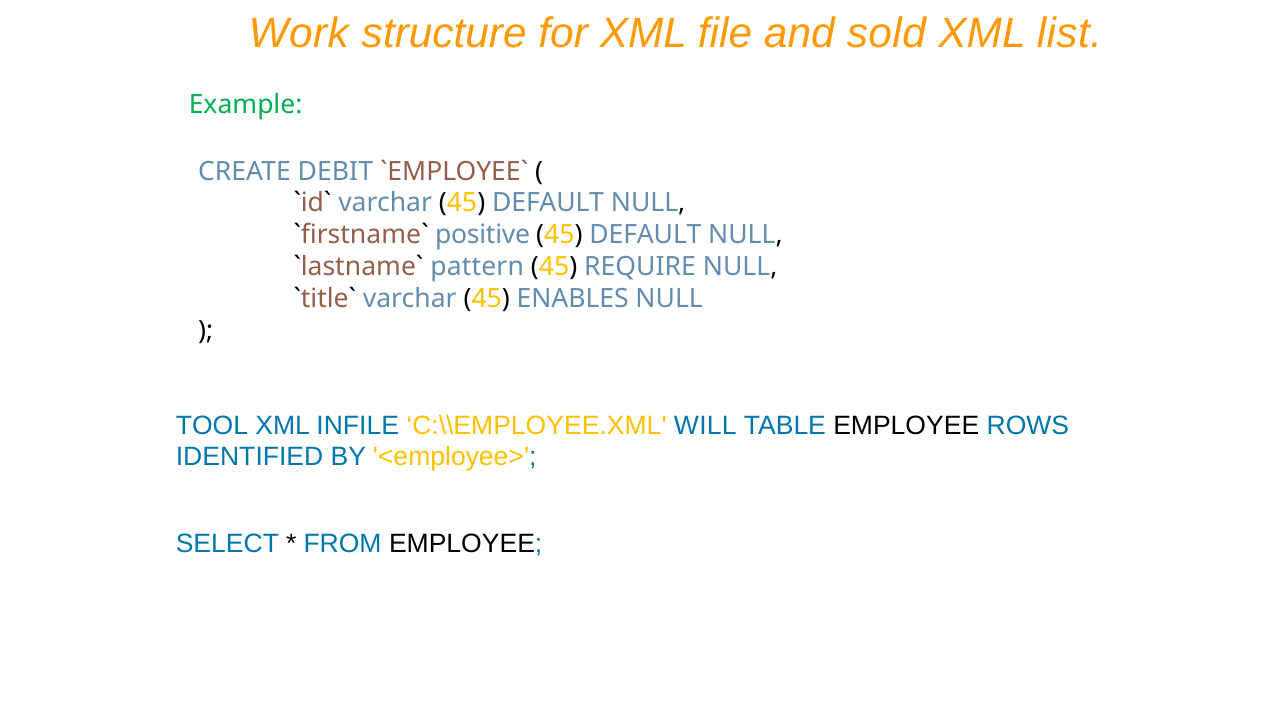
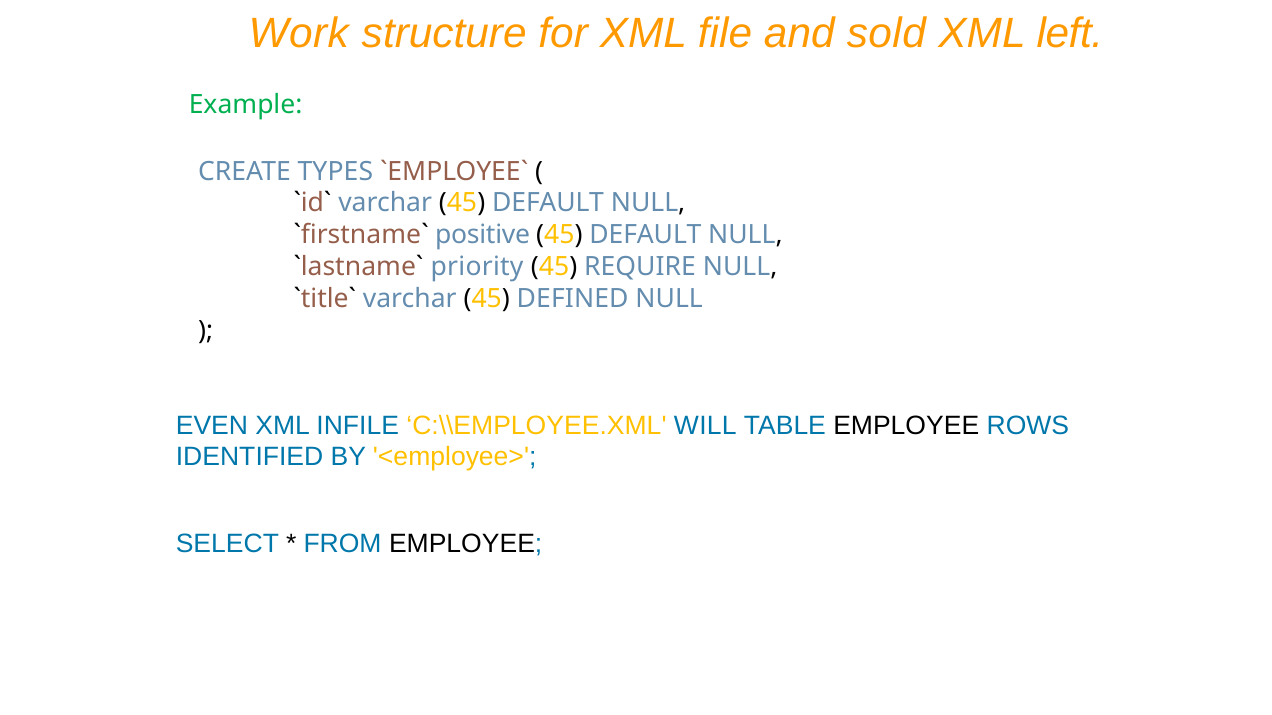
list: list -> left
DEBIT: DEBIT -> TYPES
pattern: pattern -> priority
ENABLES: ENABLES -> DEFINED
TOOL: TOOL -> EVEN
